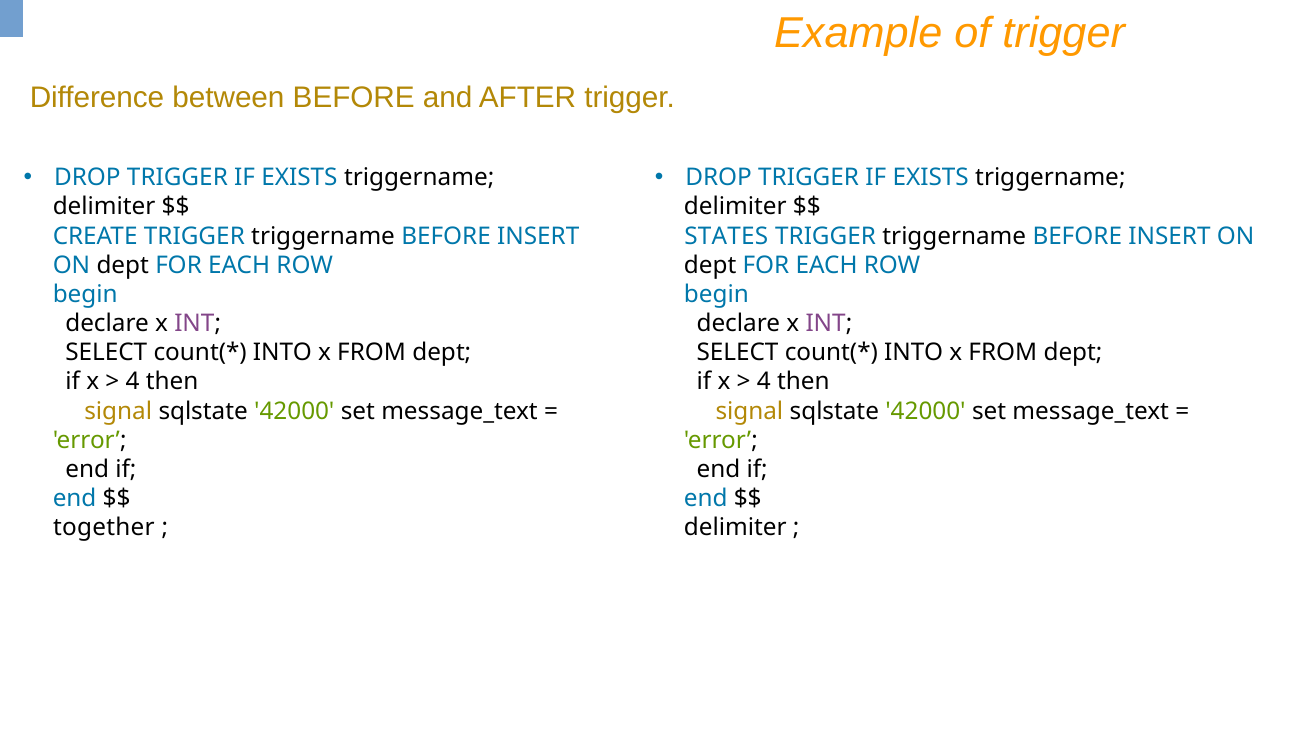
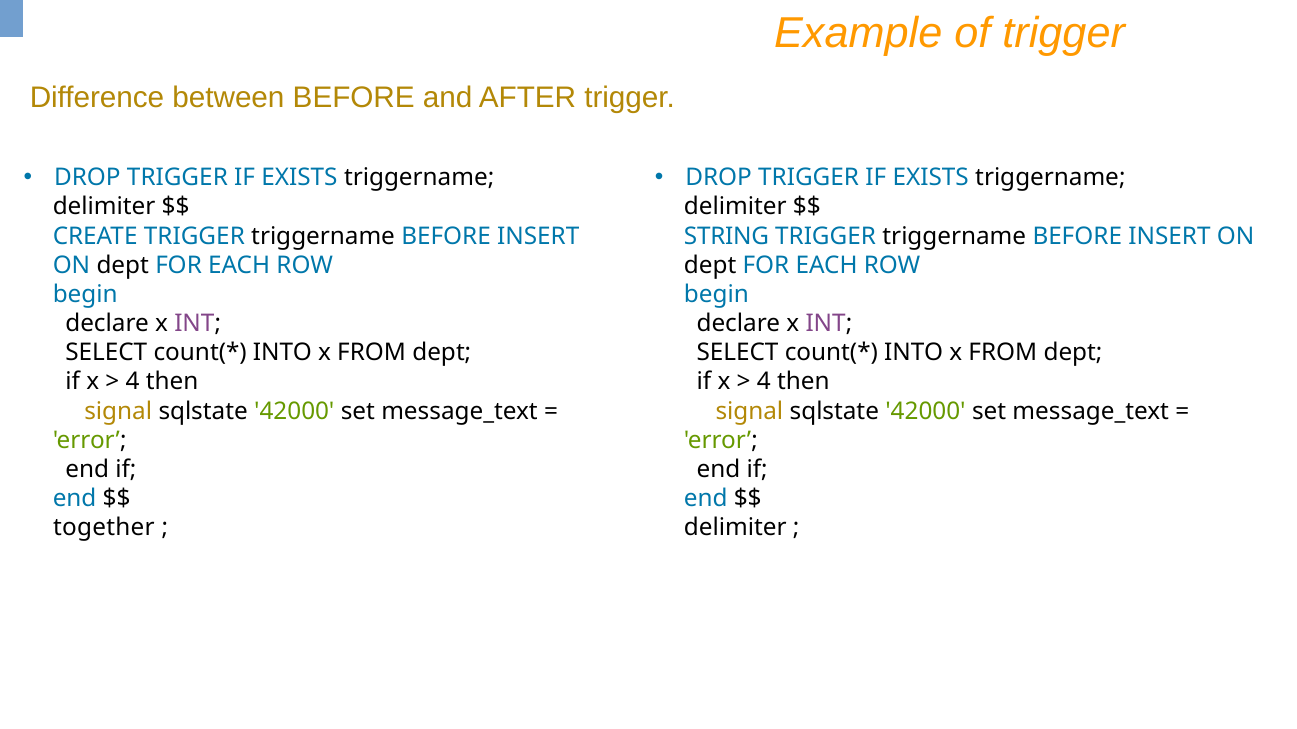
STATES: STATES -> STRING
